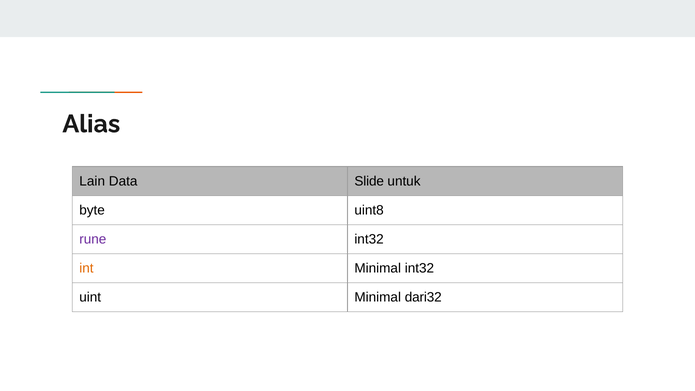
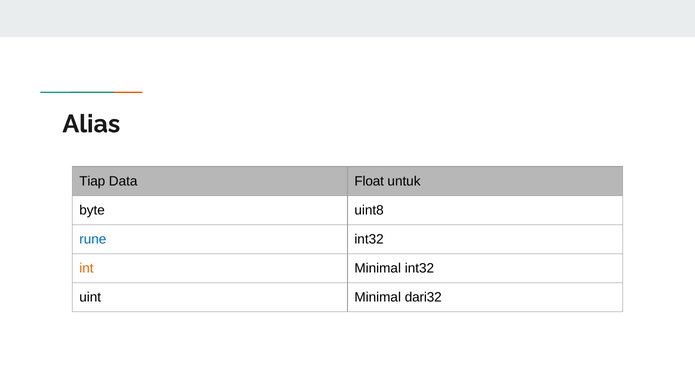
Lain: Lain -> Tiap
Slide: Slide -> Float
rune colour: purple -> blue
